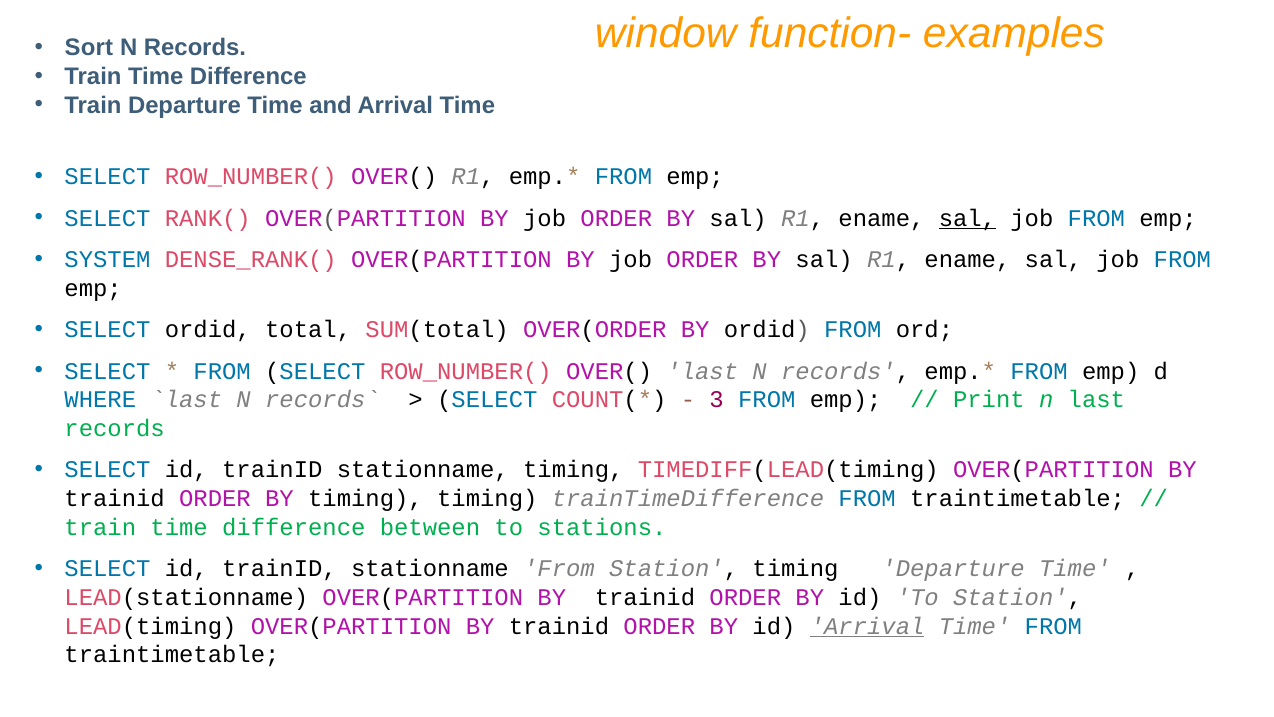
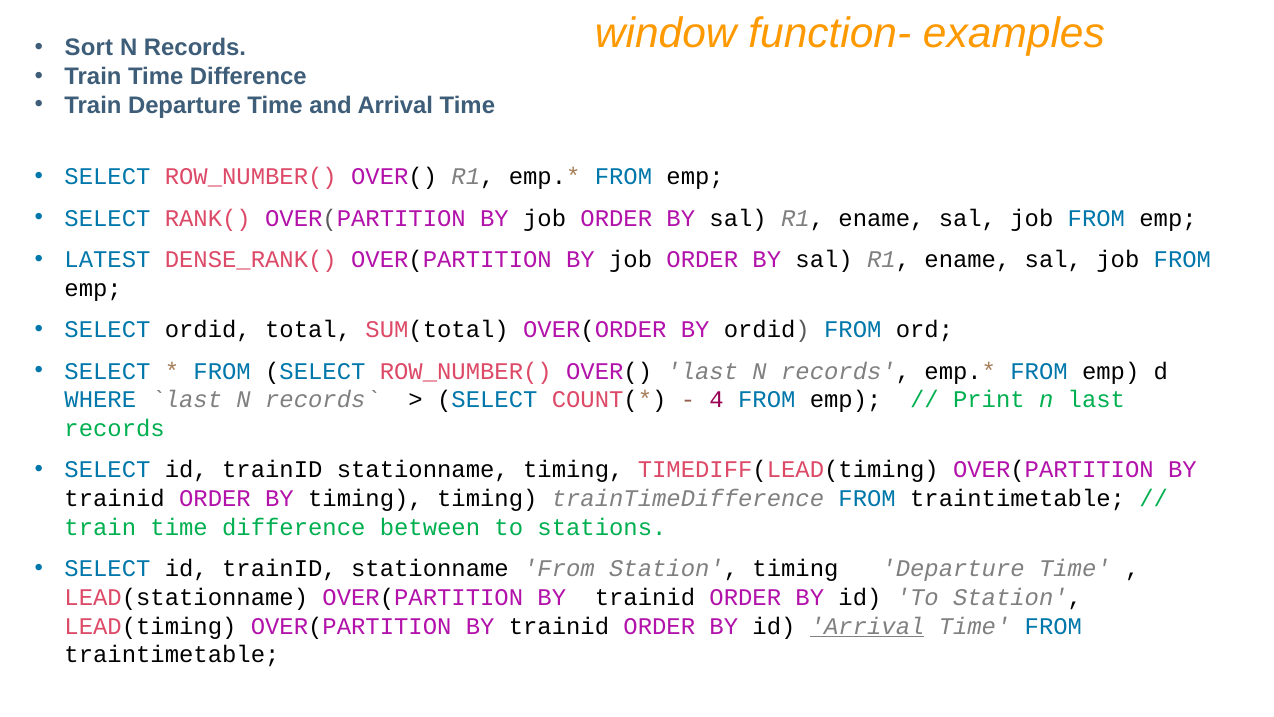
sal at (967, 218) underline: present -> none
SYSTEM: SYSTEM -> LATEST
3: 3 -> 4
